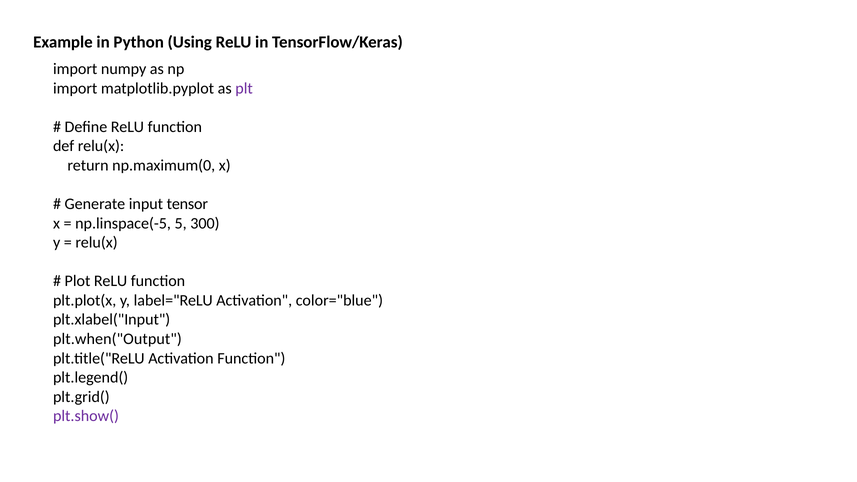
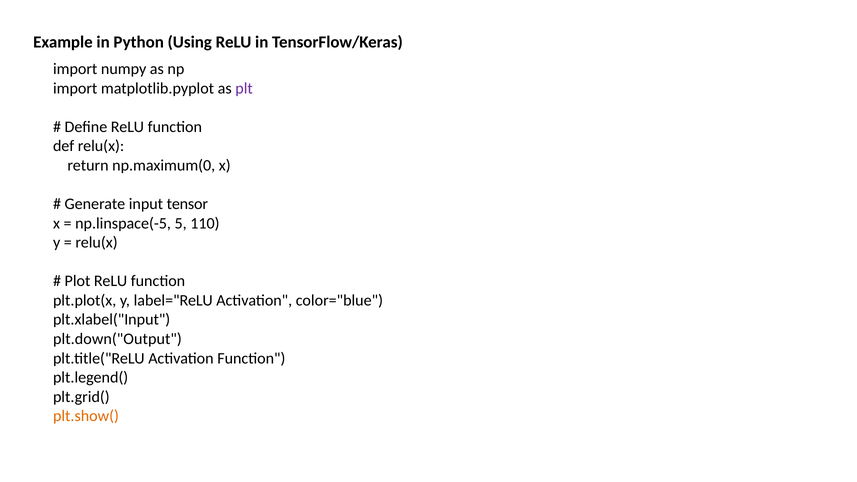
300: 300 -> 110
plt.when("Output: plt.when("Output -> plt.down("Output
plt.show( colour: purple -> orange
